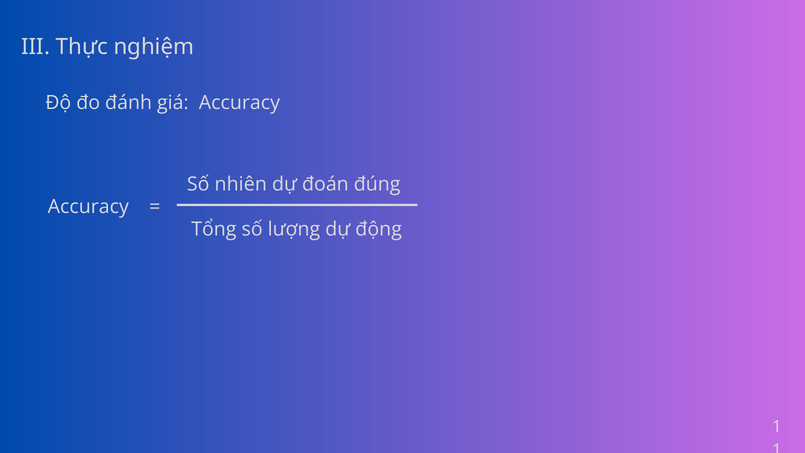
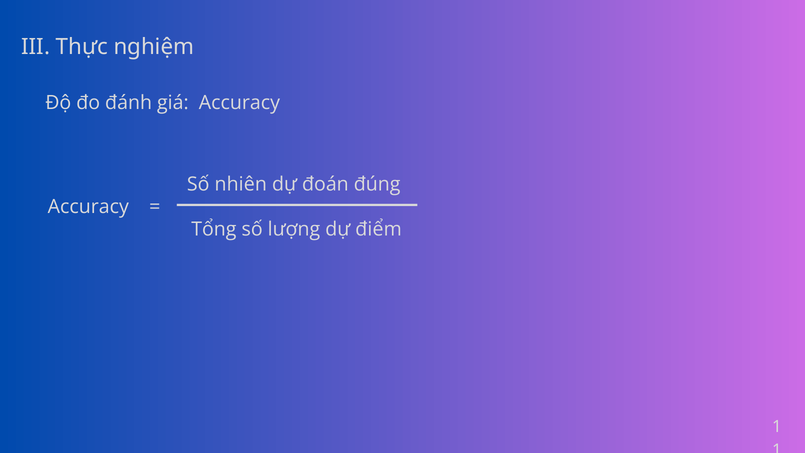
động: động -> điểm
